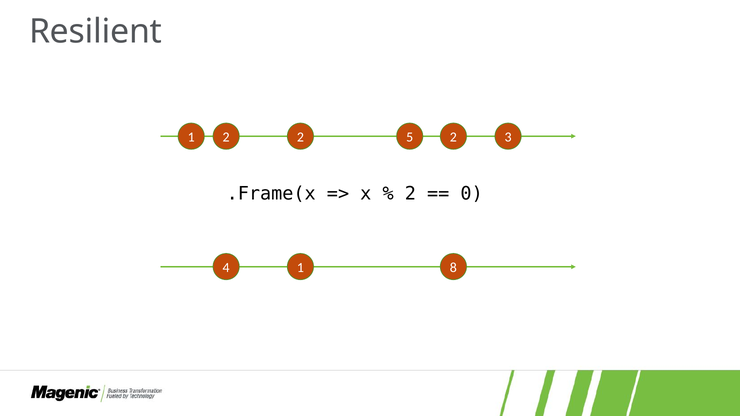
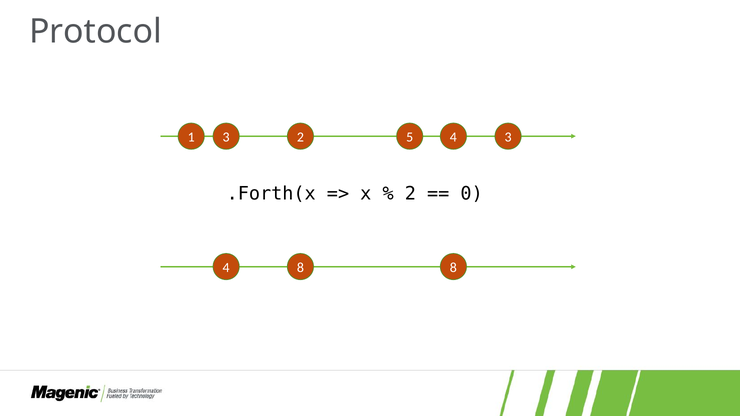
Resilient: Resilient -> Protocol
1 2: 2 -> 3
5 2: 2 -> 4
.Frame(x: .Frame(x -> .Forth(x
4 1: 1 -> 8
